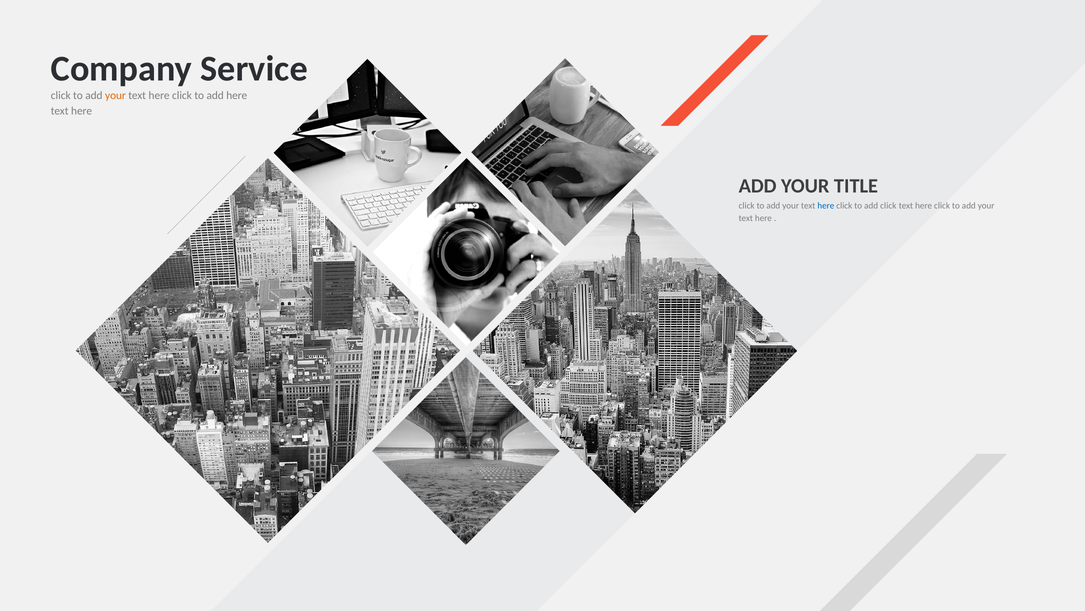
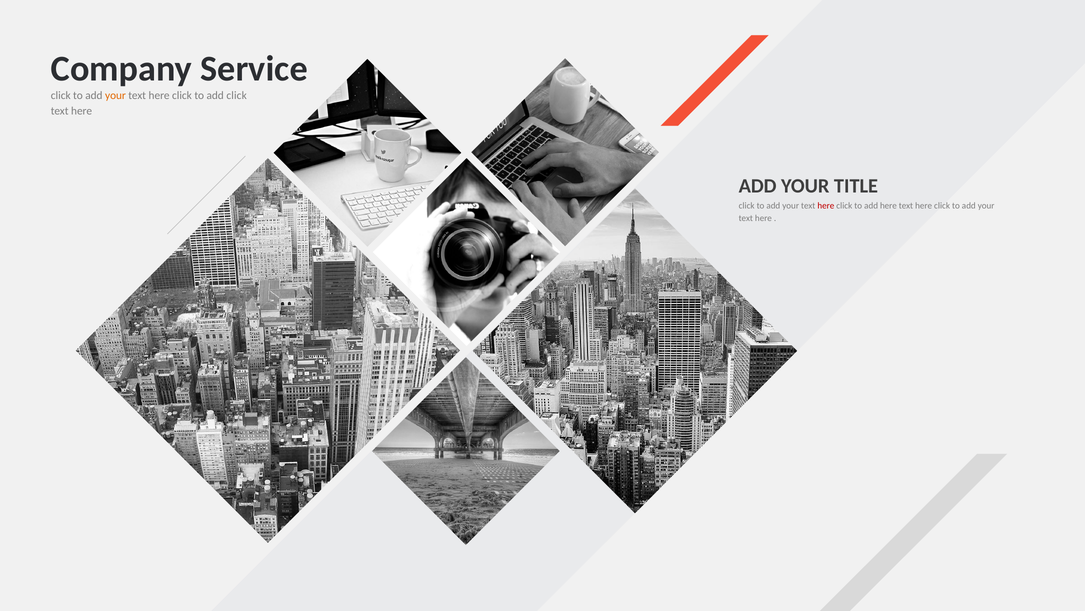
add here: here -> click
here at (826, 206) colour: blue -> red
add click: click -> here
